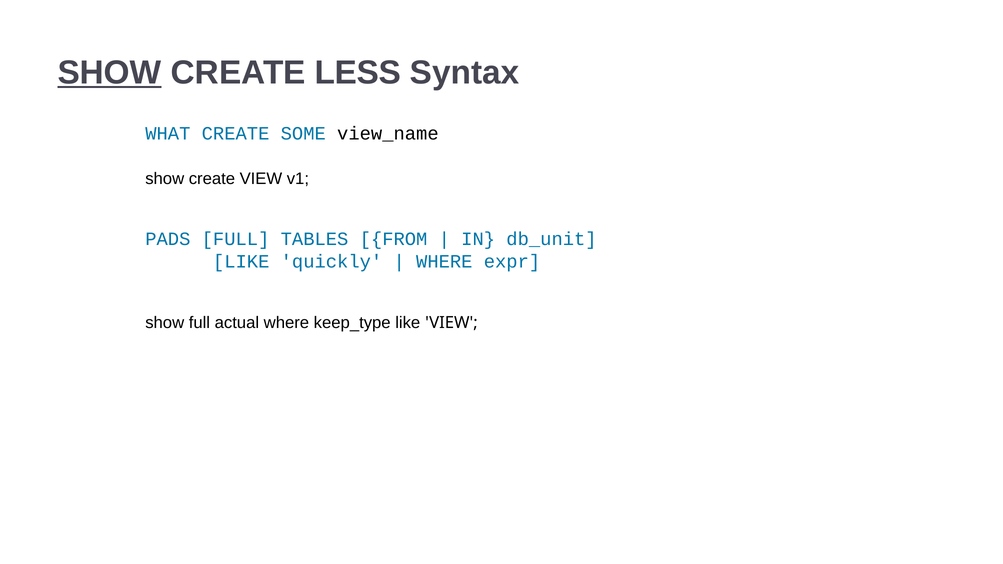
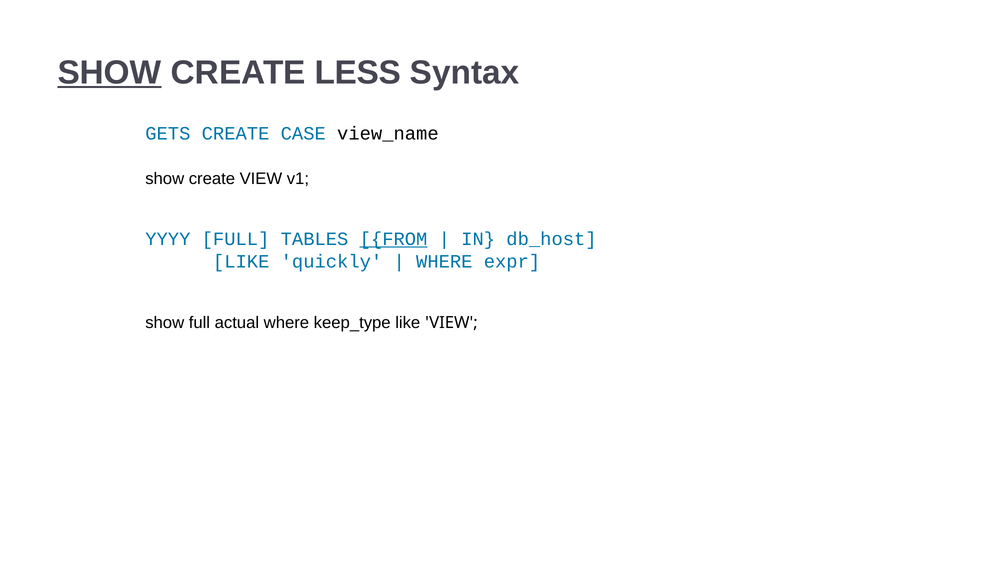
WHAT: WHAT -> GETS
SOME: SOME -> CASE
PADS: PADS -> YYYY
FROM underline: none -> present
db_unit: db_unit -> db_host
